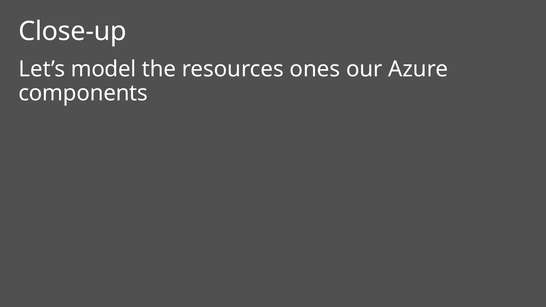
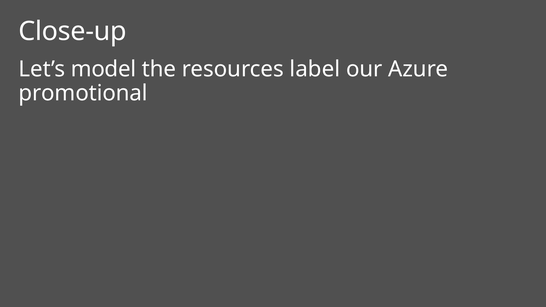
ones: ones -> label
components: components -> promotional
